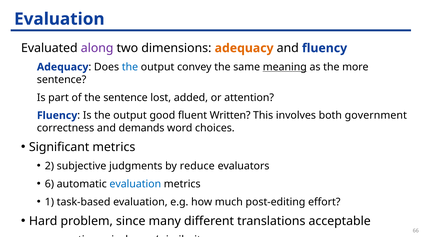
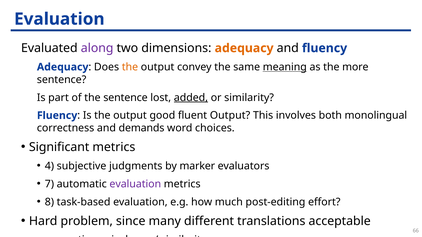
the at (130, 67) colour: blue -> orange
added underline: none -> present
or attention: attention -> similarity
fluent Written: Written -> Output
government: government -> monolingual
2: 2 -> 4
reduce: reduce -> marker
6: 6 -> 7
evaluation at (135, 184) colour: blue -> purple
1: 1 -> 8
